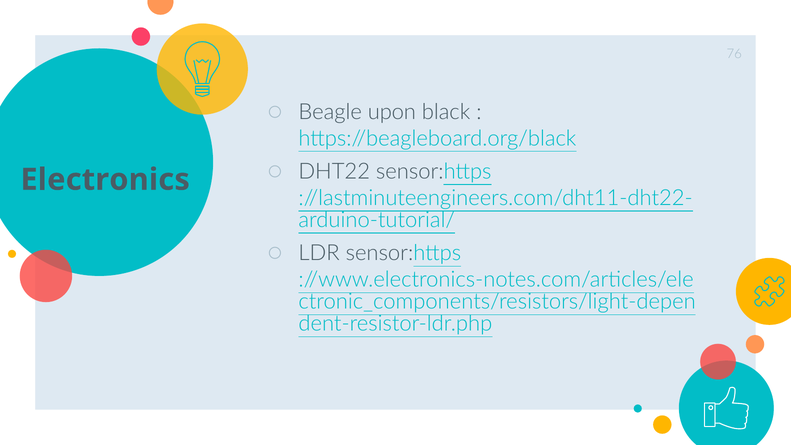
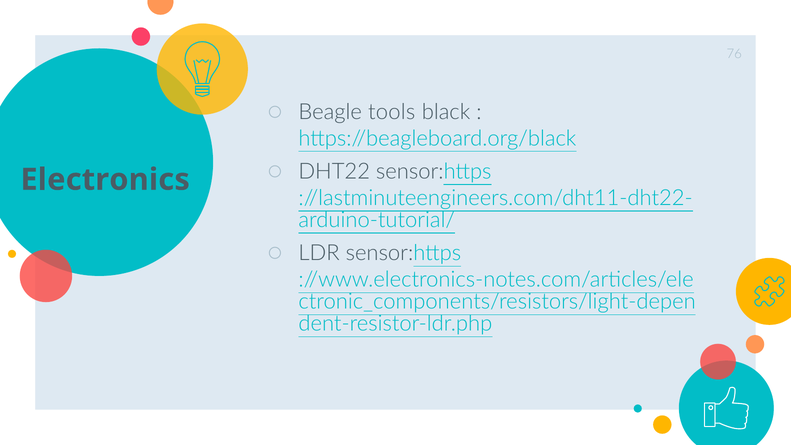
upon: upon -> tools
